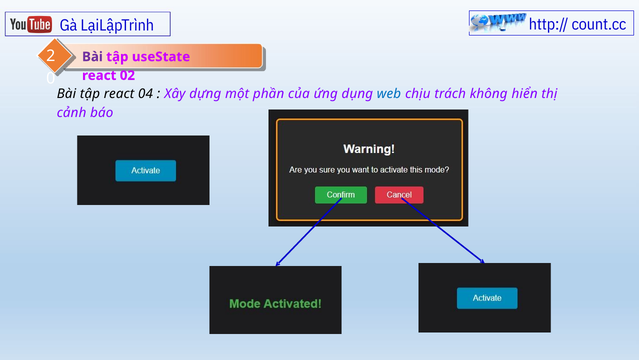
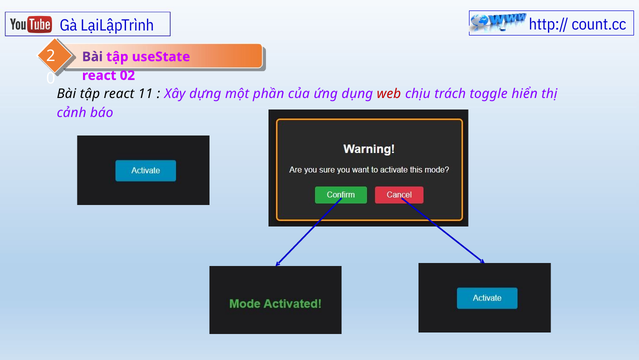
04: 04 -> 11
web colour: blue -> red
không: không -> toggle
